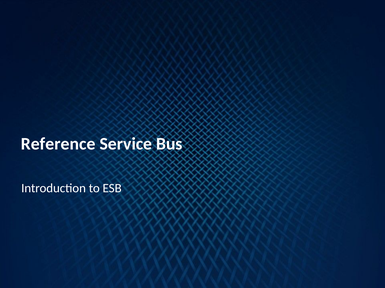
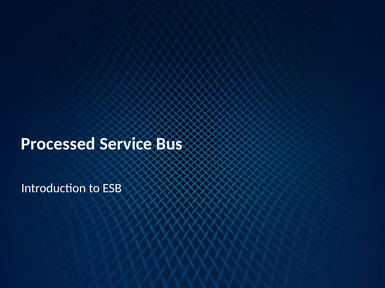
Reference: Reference -> Processed
